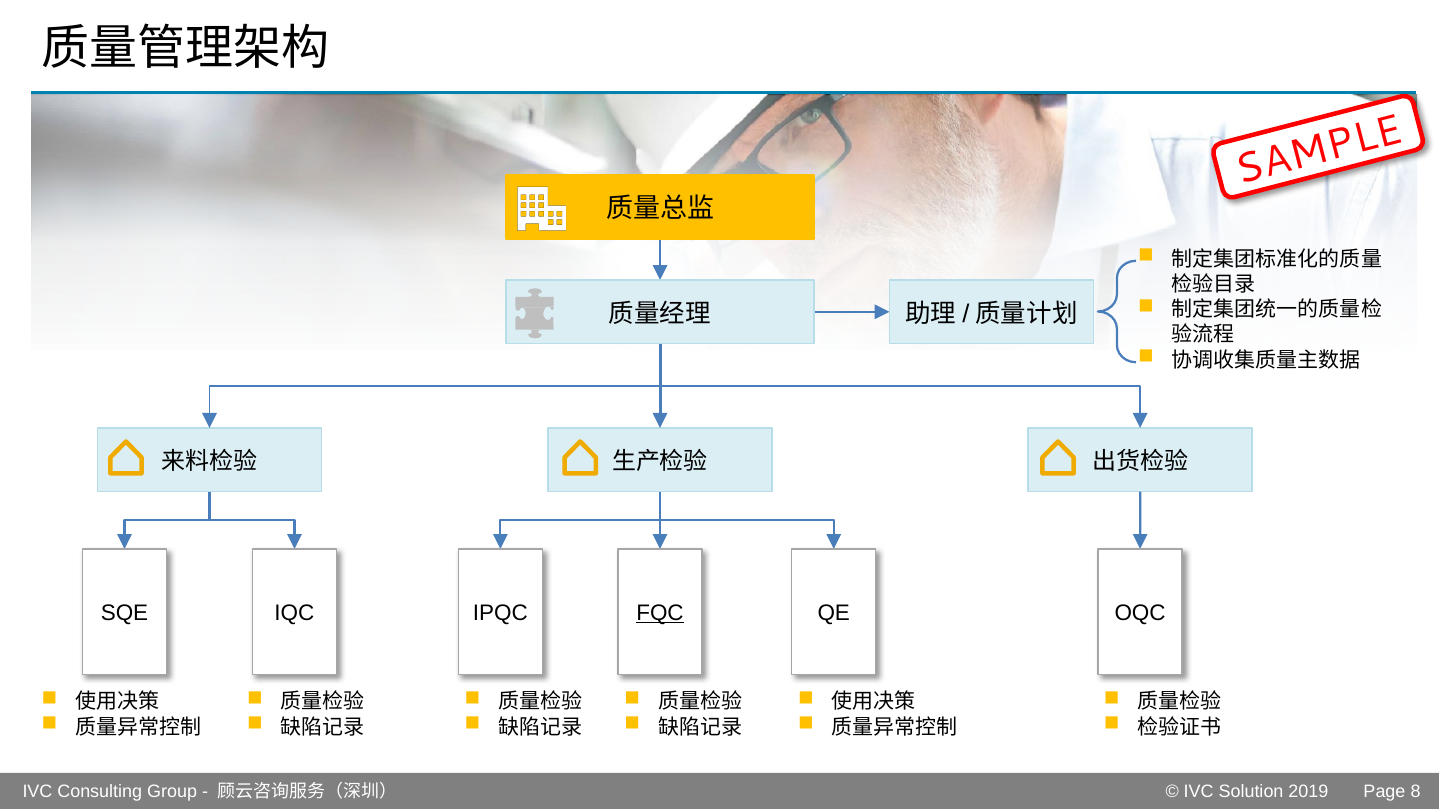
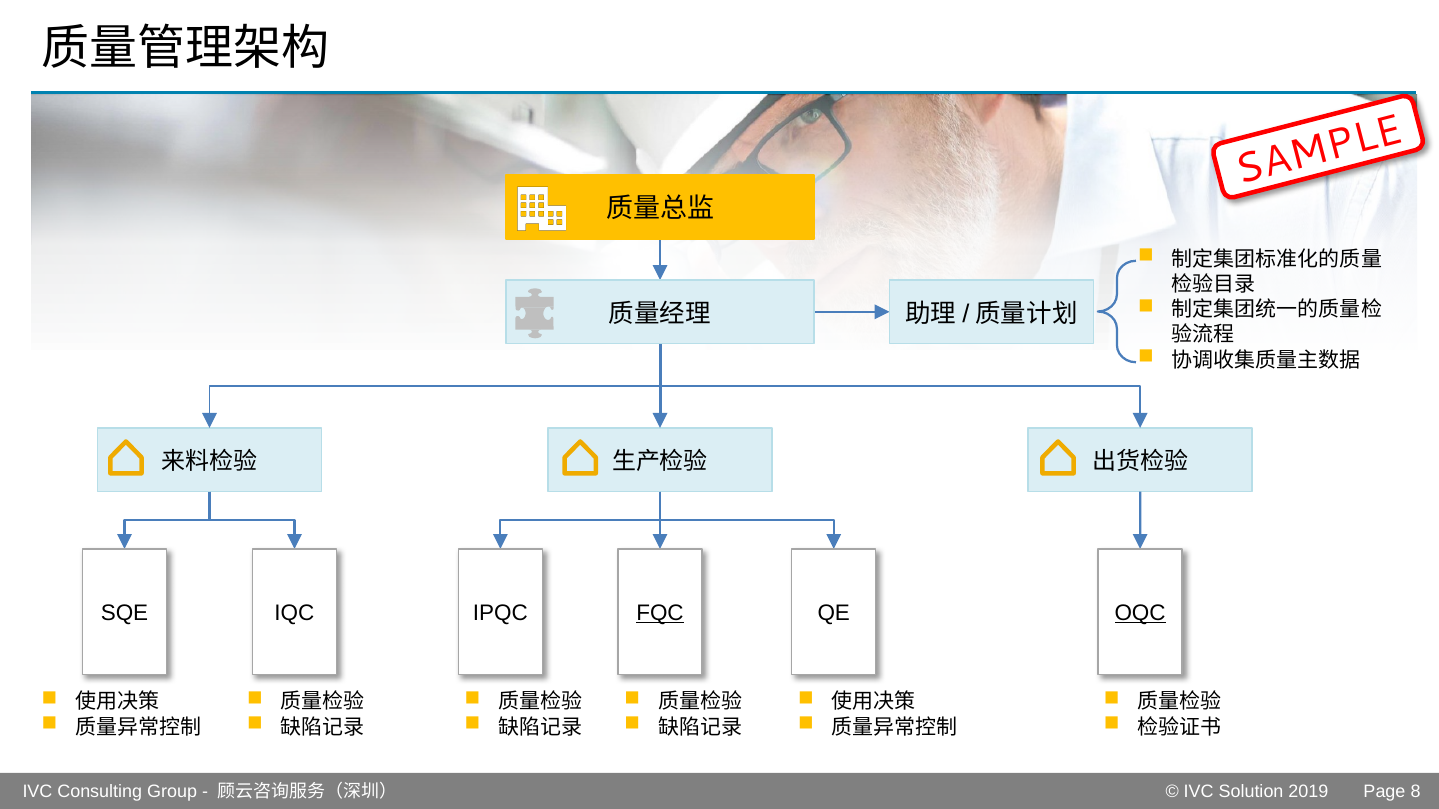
OQC underline: none -> present
